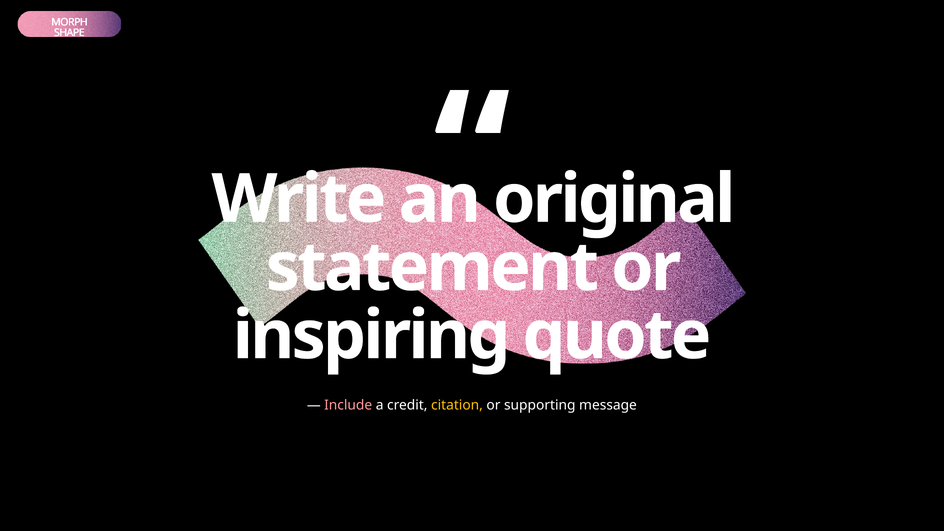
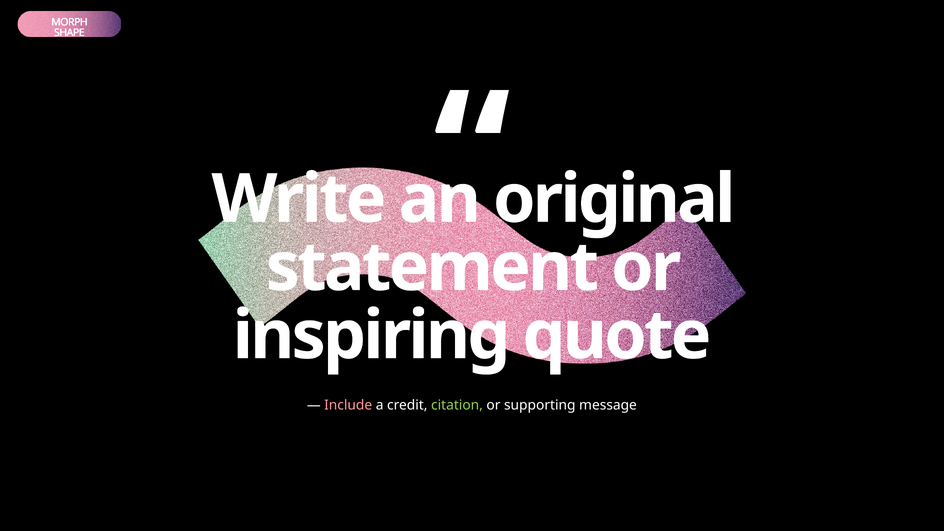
citation colour: yellow -> light green
